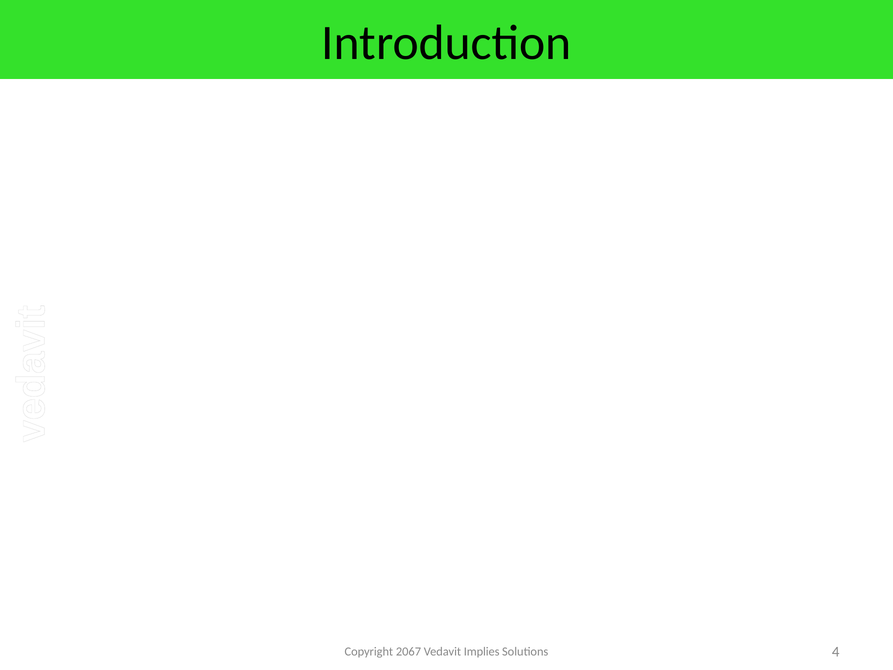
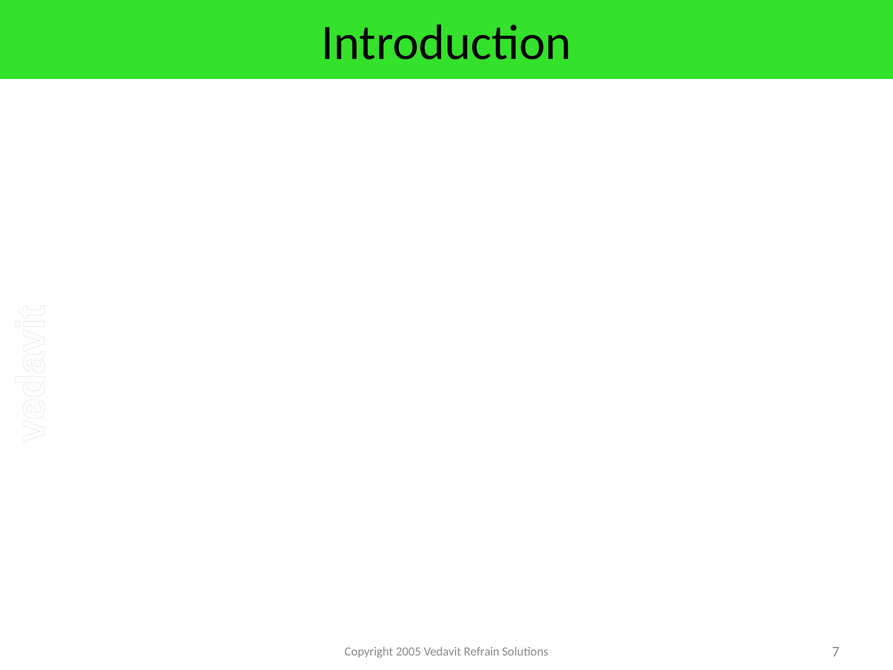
2067: 2067 -> 2005
Implies: Implies -> Refrain
4: 4 -> 7
